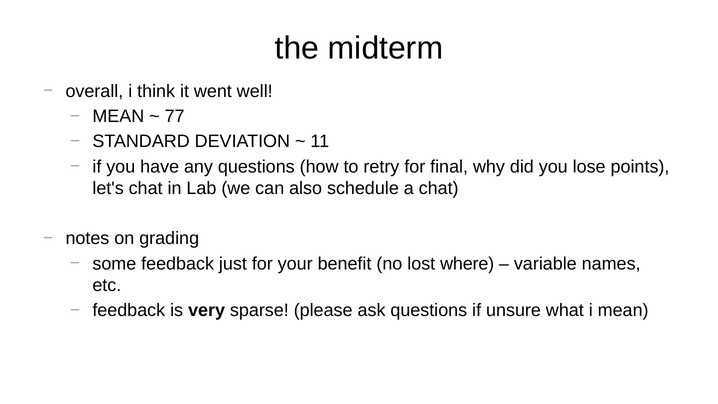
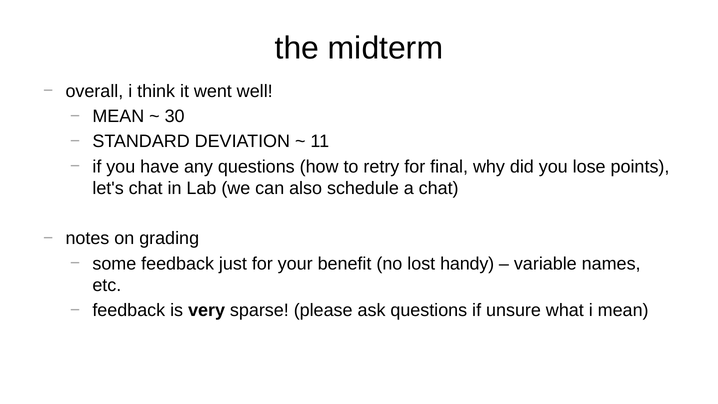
77: 77 -> 30
where: where -> handy
